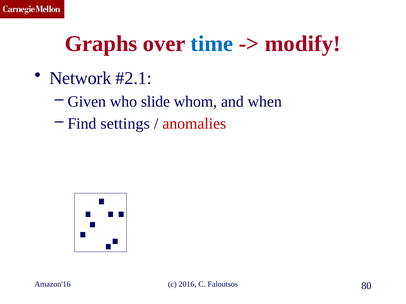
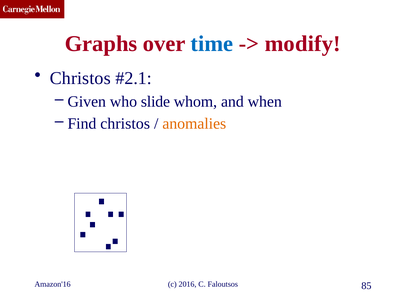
Network at (80, 78): Network -> Christos
Find settings: settings -> christos
anomalies colour: red -> orange
80: 80 -> 85
